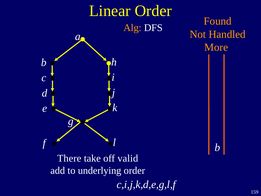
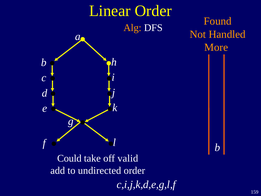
There: There -> Could
underlying: underlying -> undirected
